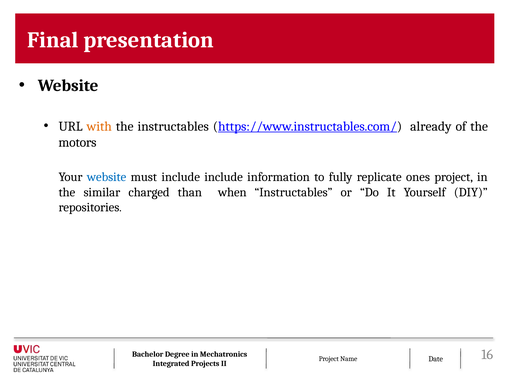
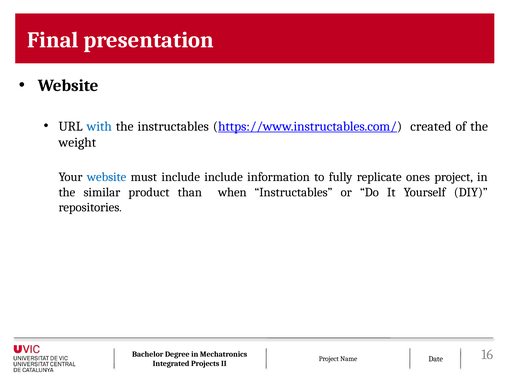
with colour: orange -> blue
already: already -> created
motors: motors -> weight
charged: charged -> product
